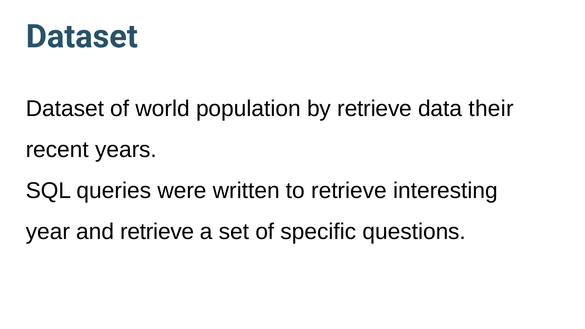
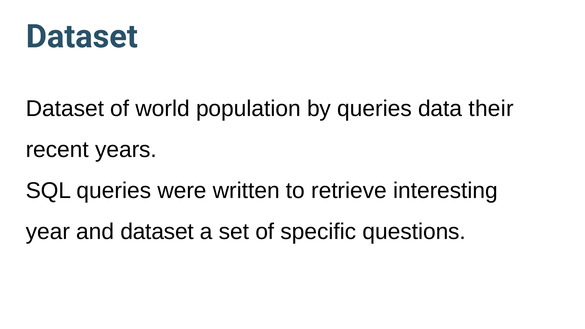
by retrieve: retrieve -> queries
and retrieve: retrieve -> dataset
